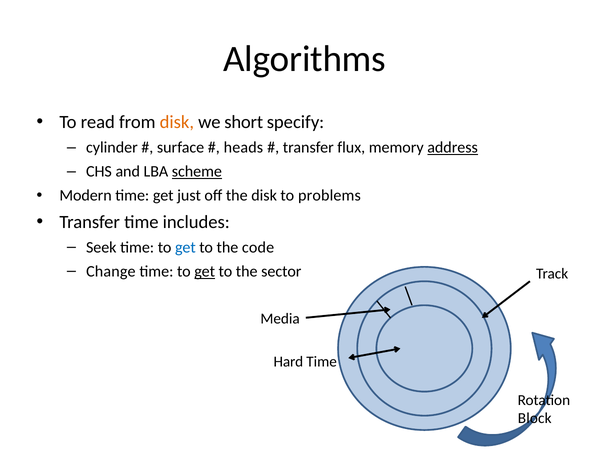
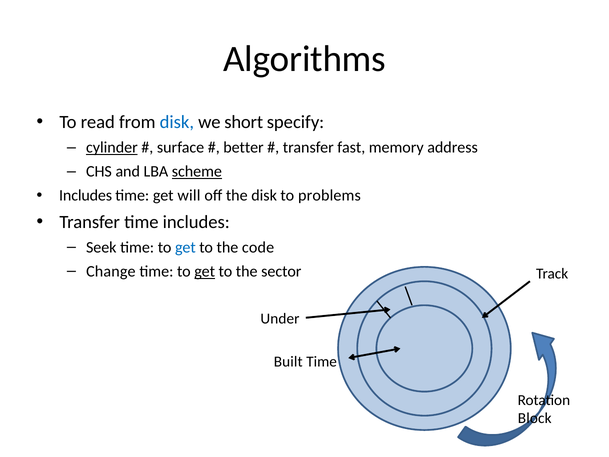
disk at (177, 122) colour: orange -> blue
cylinder underline: none -> present
heads: heads -> better
flux: flux -> fast
address underline: present -> none
Modern at (86, 196): Modern -> Includes
just: just -> will
Media: Media -> Under
Hard: Hard -> Built
